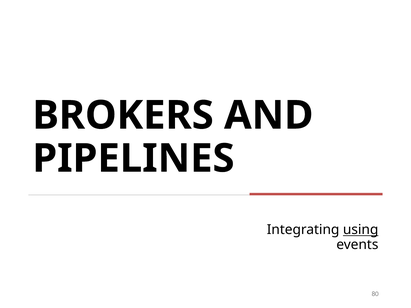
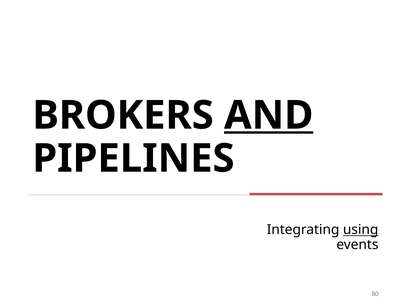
AND underline: none -> present
